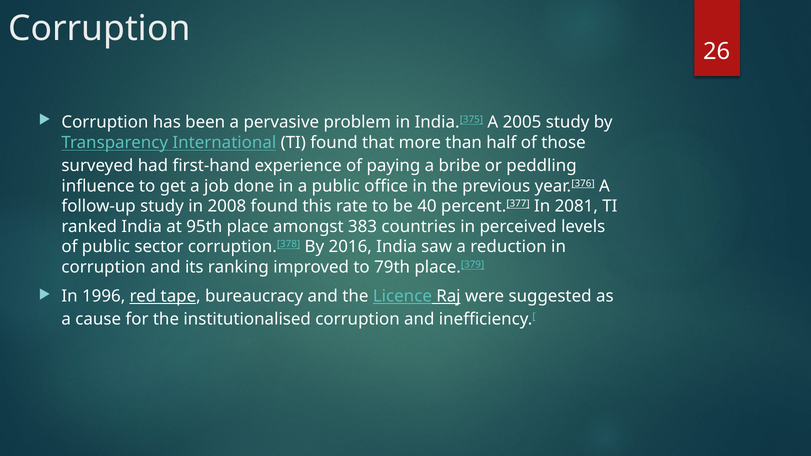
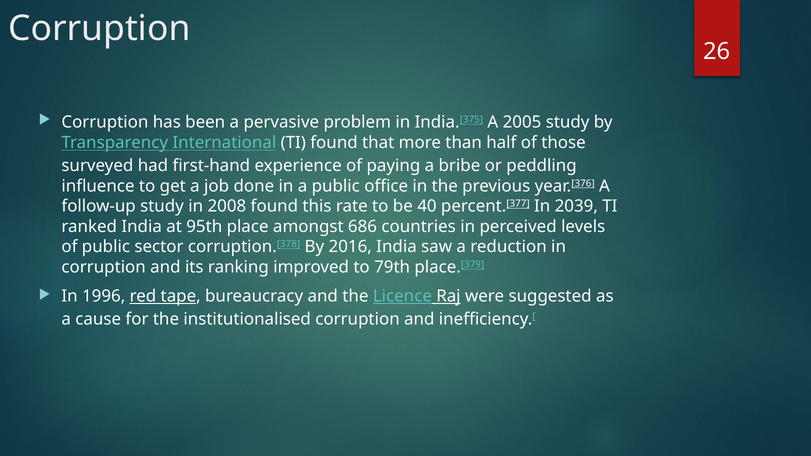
2081: 2081 -> 2039
383: 383 -> 686
